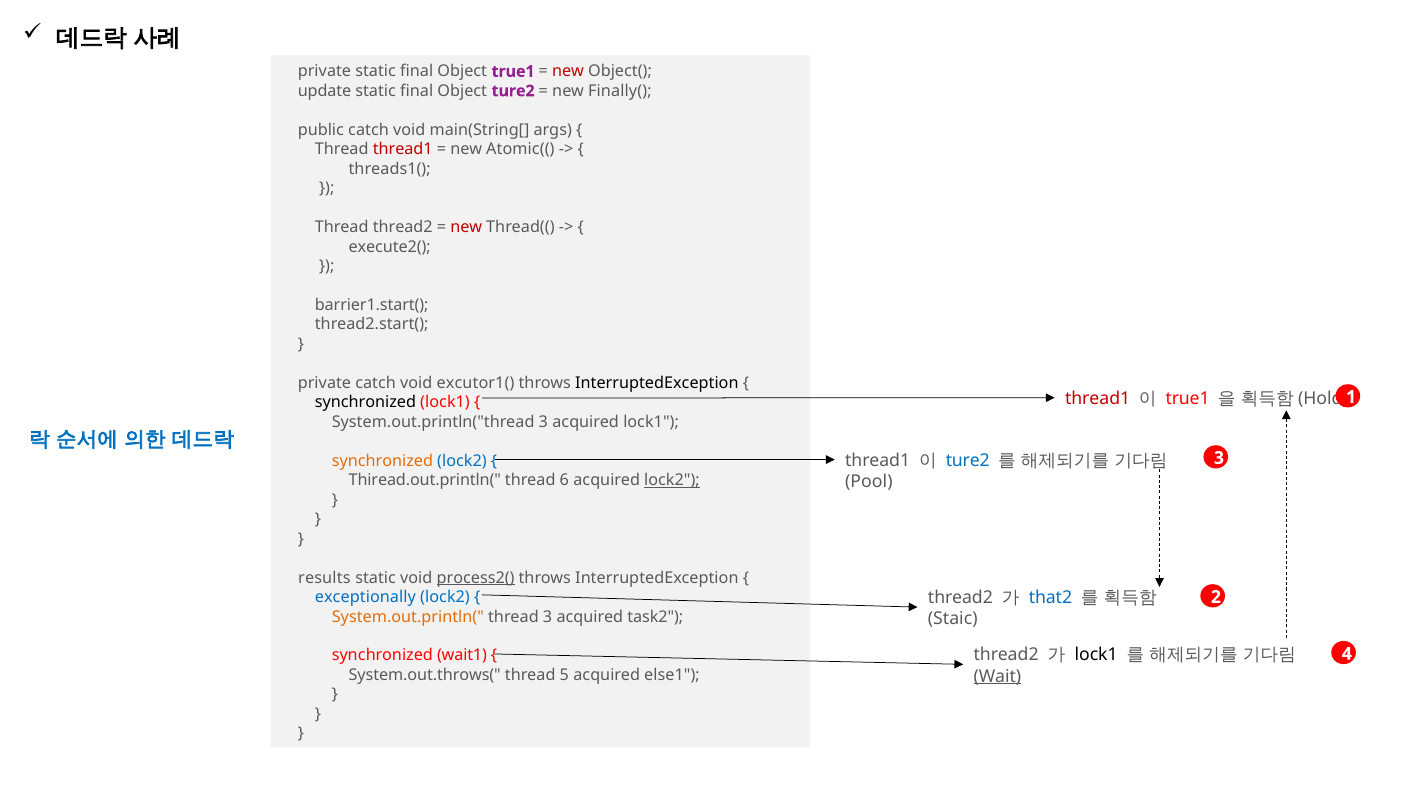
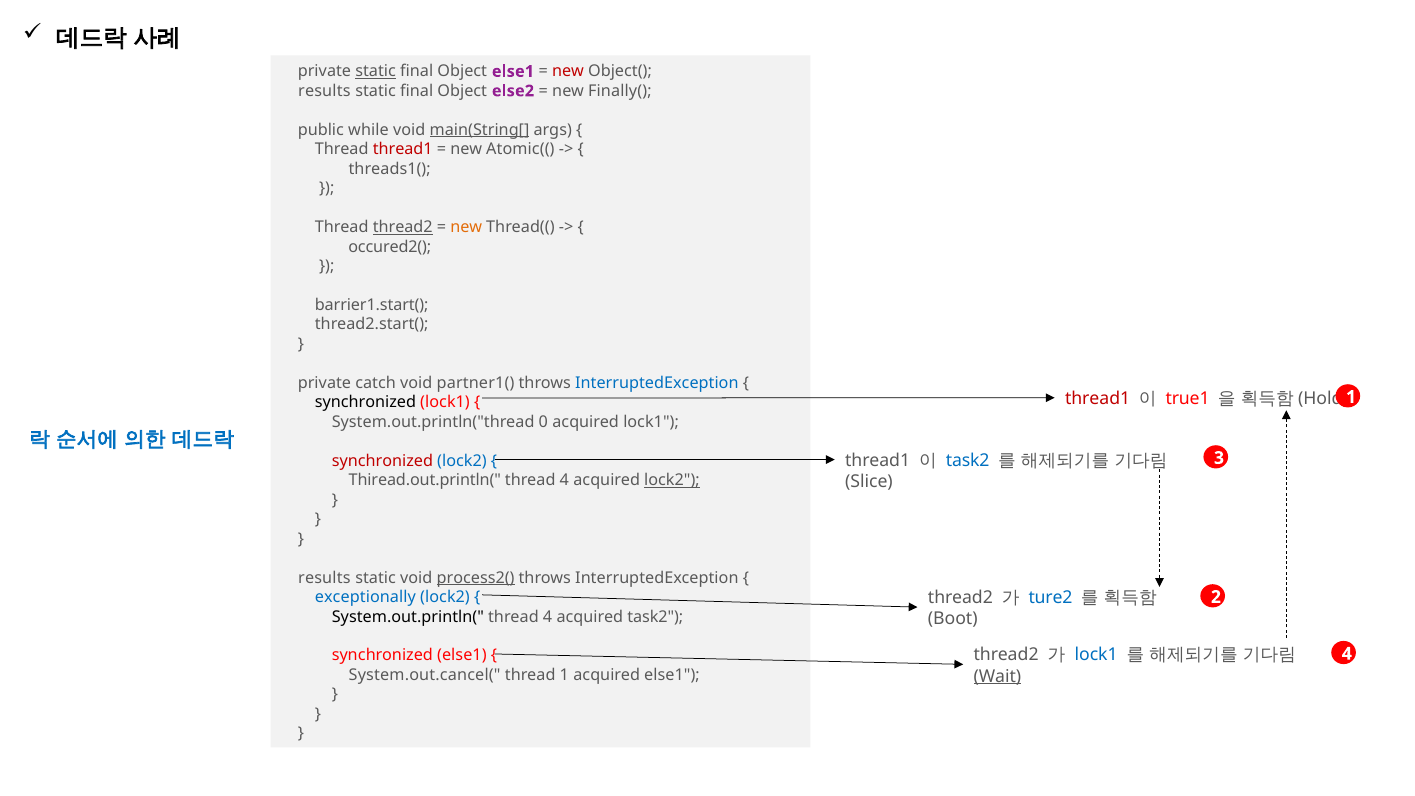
static at (376, 71) underline: none -> present
Object true1: true1 -> else1
update at (325, 91): update -> results
Object ture2: ture2 -> else2
public catch: catch -> while
main(String[ underline: none -> present
thread2 at (403, 227) underline: none -> present
new at (466, 227) colour: red -> orange
execute2(: execute2( -> occured2(
excutor1(: excutor1( -> partner1(
InterruptedException at (657, 383) colour: black -> blue
System.out.println("thread 3: 3 -> 0
ture2 at (968, 460): ture2 -> task2
synchronized at (382, 461) colour: orange -> red
6 at (564, 480): 6 -> 4
Pool: Pool -> Slice
that2: that2 -> ture2
System.out.println( colour: orange -> black
3 at (548, 617): 3 -> 4
Staic: Staic -> Boot
lock1 at (1096, 655) colour: black -> blue
synchronized wait1: wait1 -> else1
System.out.throws(: System.out.throws( -> System.out.cancel(
thread 5: 5 -> 1
